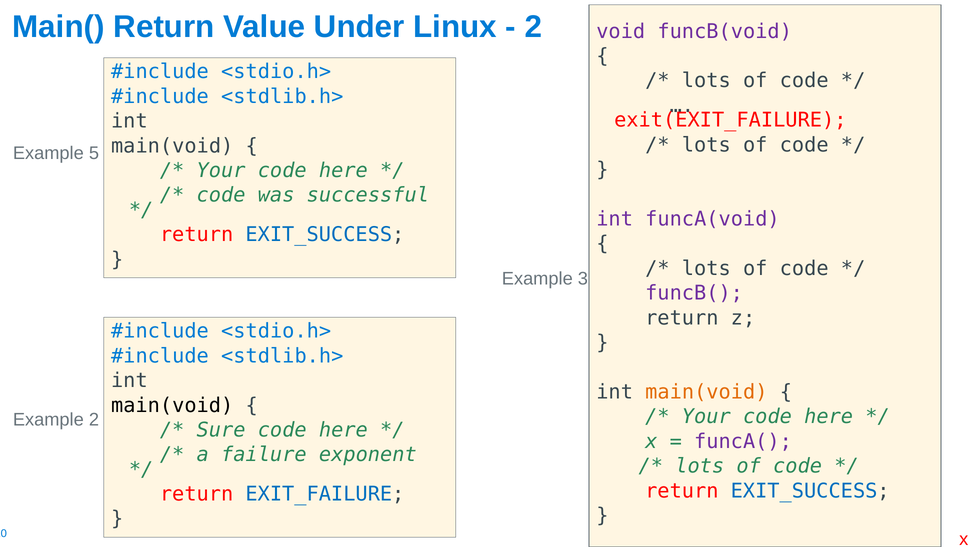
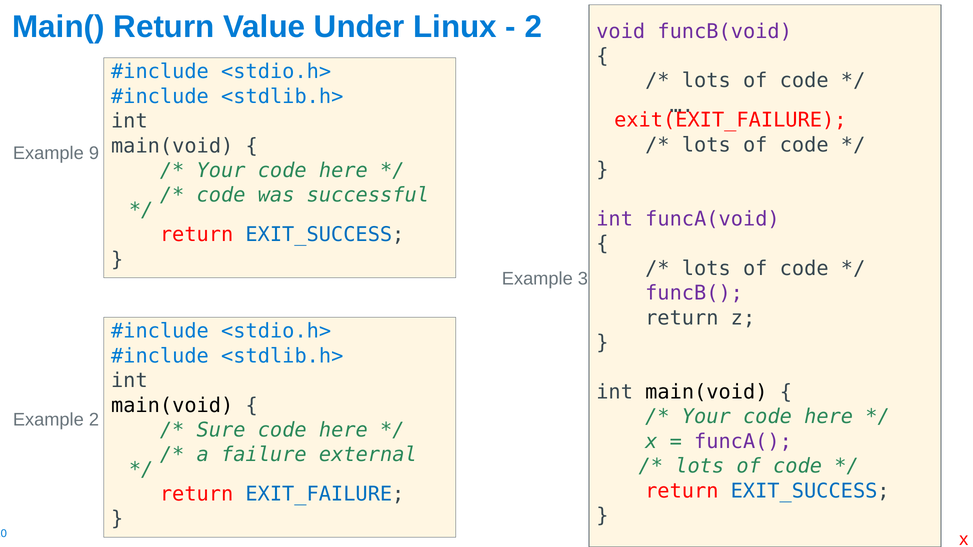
5: 5 -> 9
main(void at (706, 392) colour: orange -> black
exponent: exponent -> external
